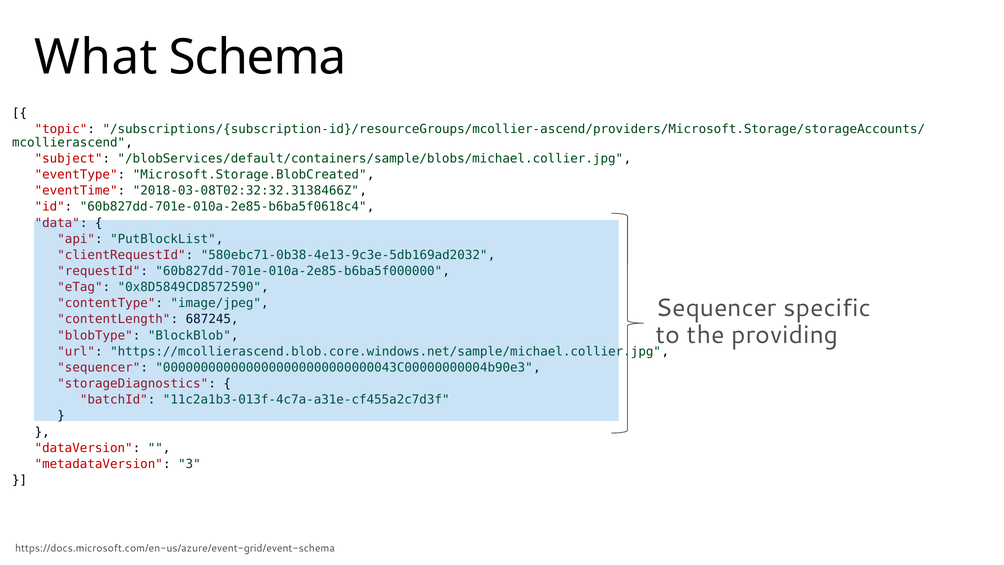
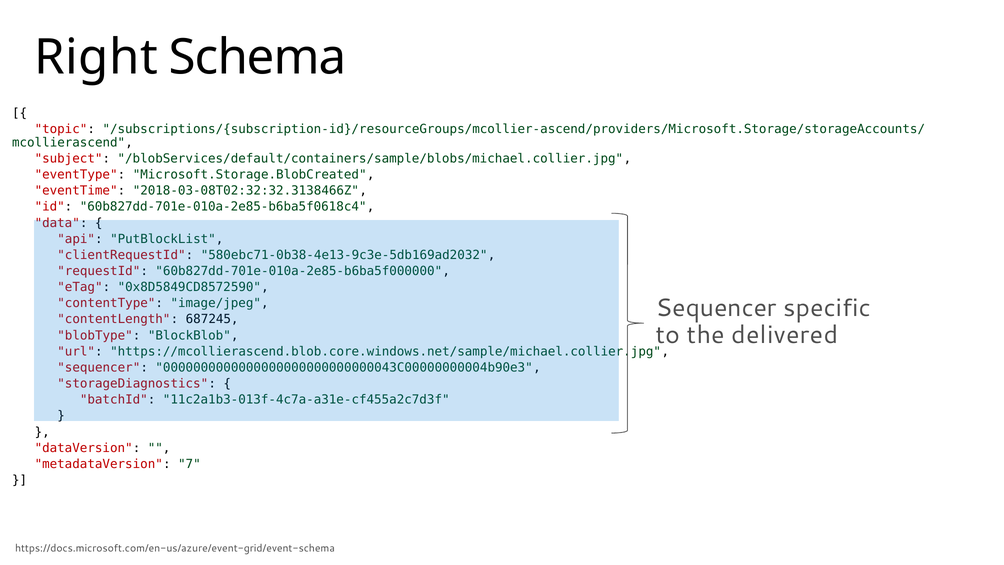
What: What -> Right
providing: providing -> delivered
3: 3 -> 7
